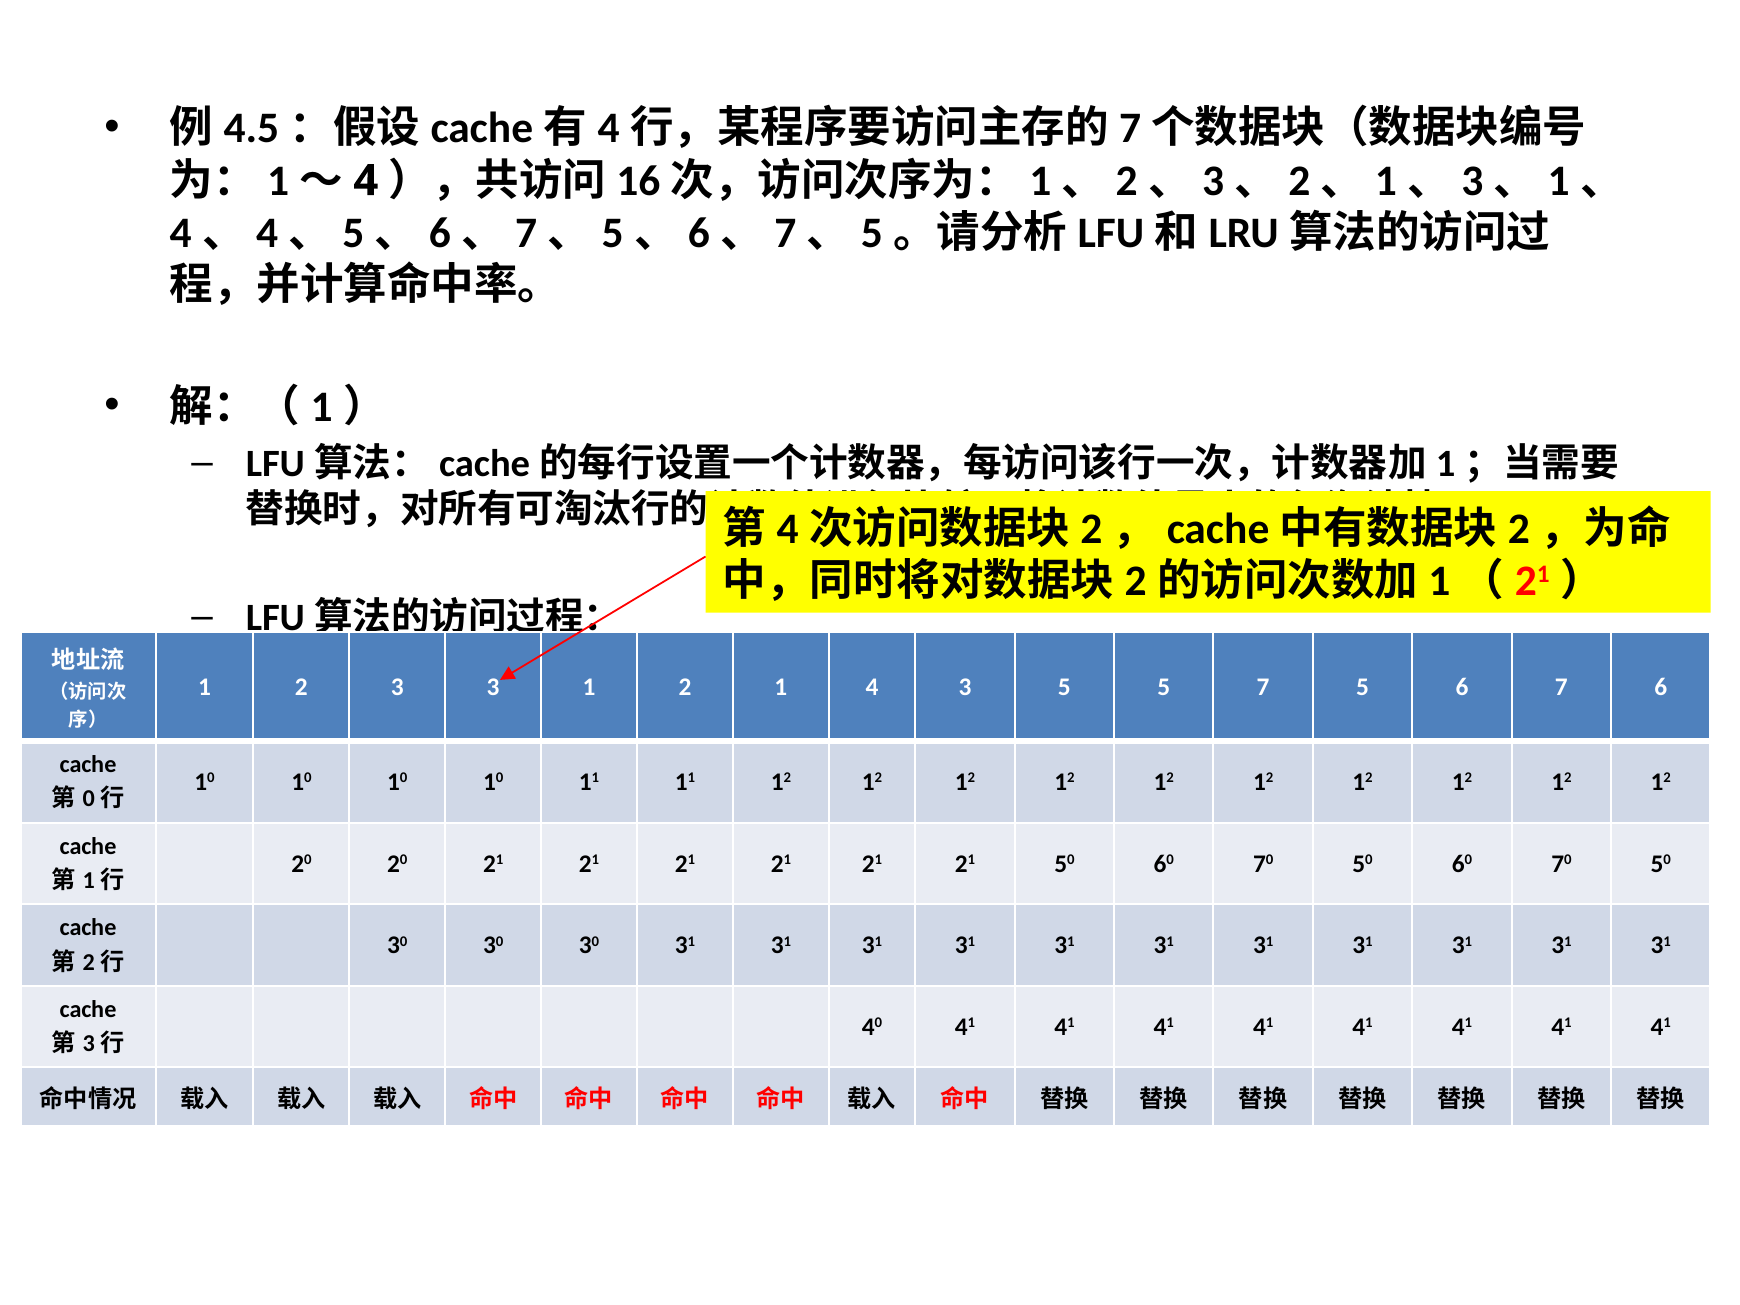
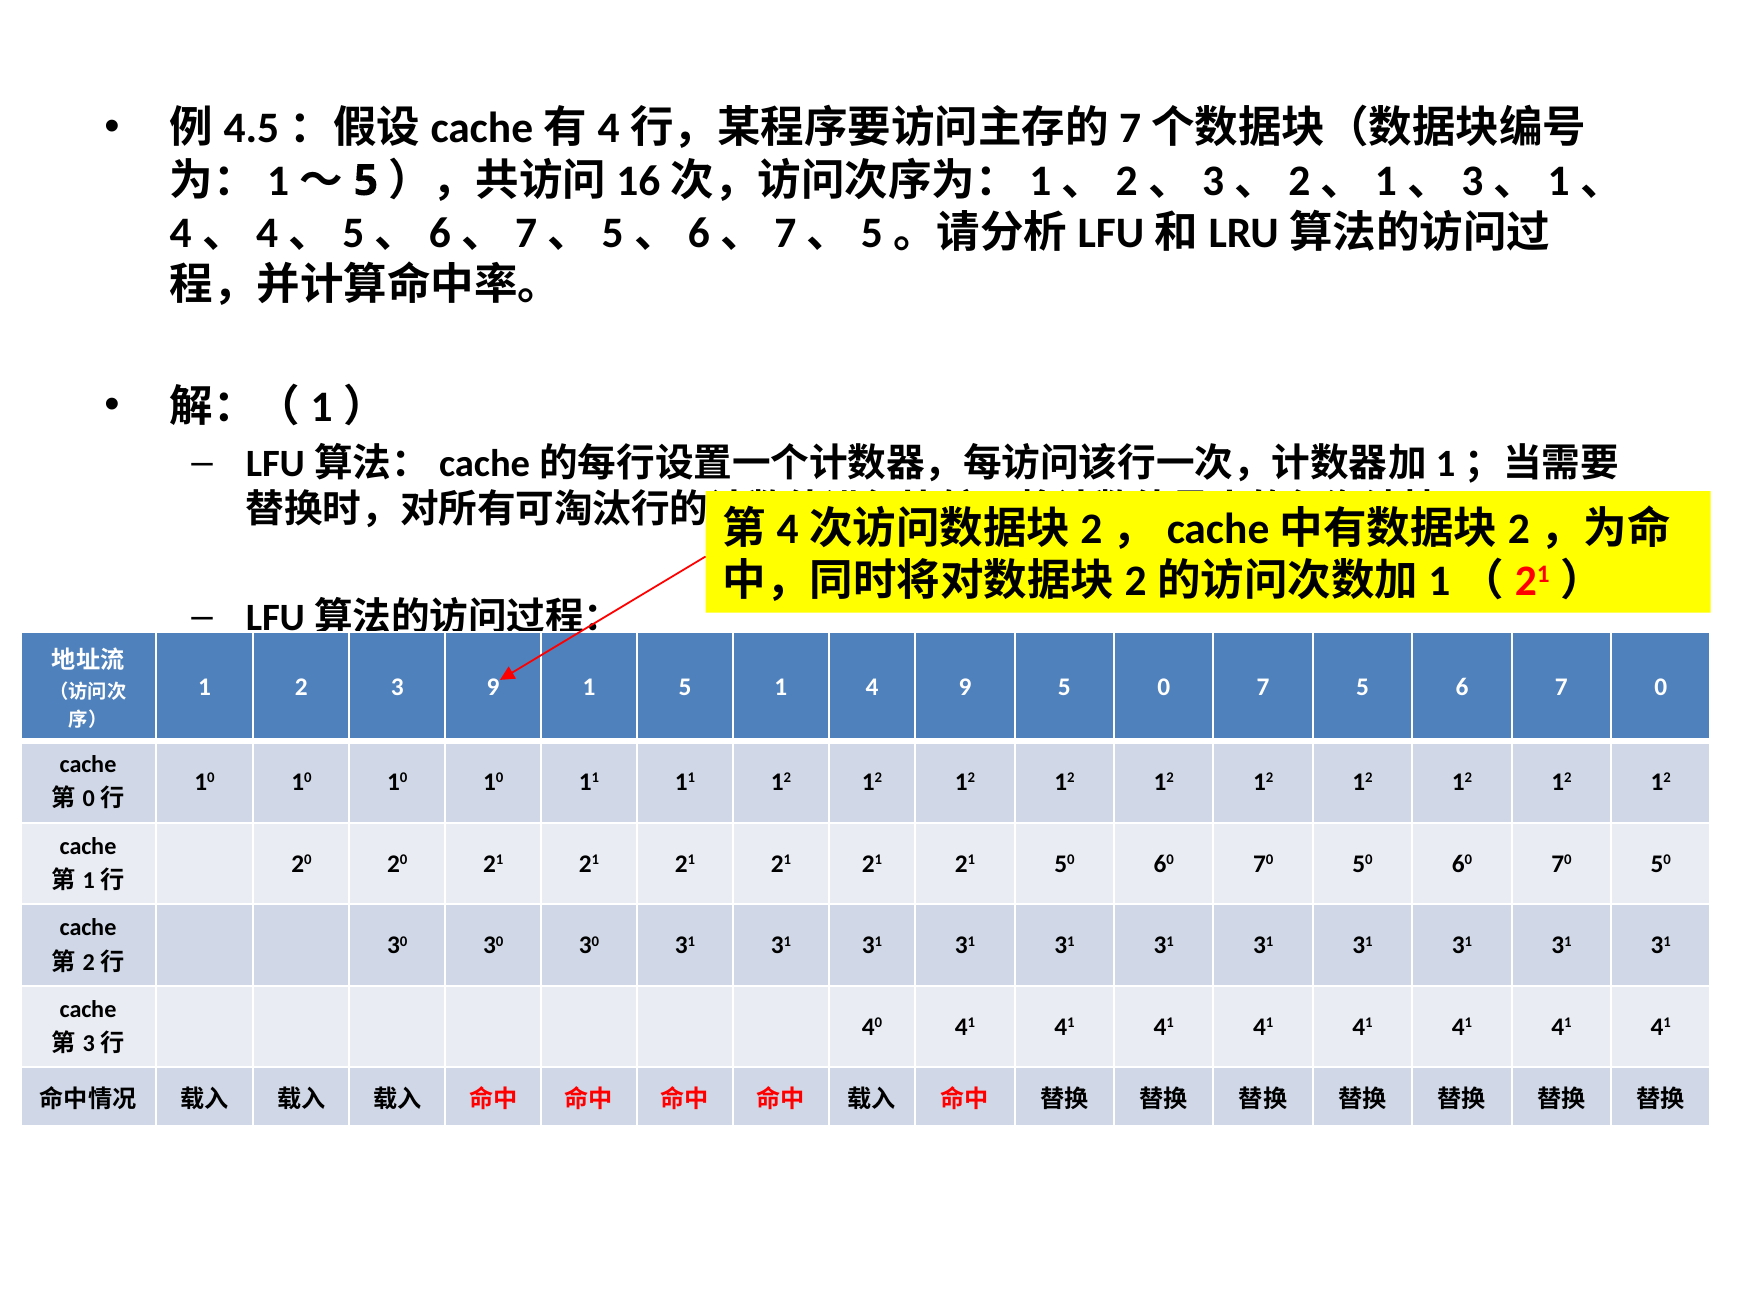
4 at (366, 181): 4 -> 5
3 3: 3 -> 9
2 at (685, 687): 2 -> 5
4 3: 3 -> 9
5 5: 5 -> 0
7 6: 6 -> 0
